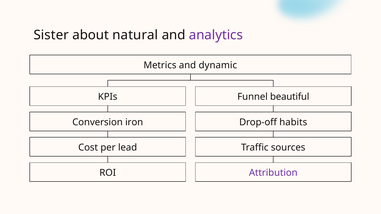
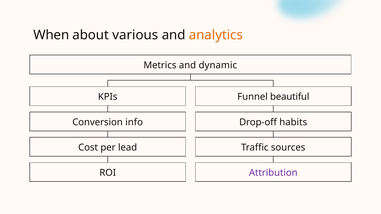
Sister: Sister -> When
natural: natural -> various
analytics colour: purple -> orange
iron: iron -> info
